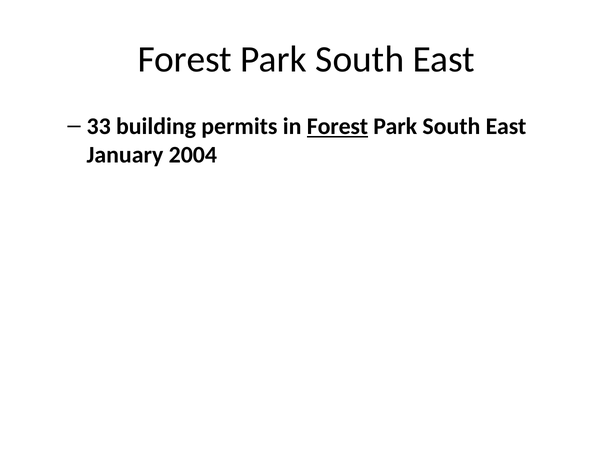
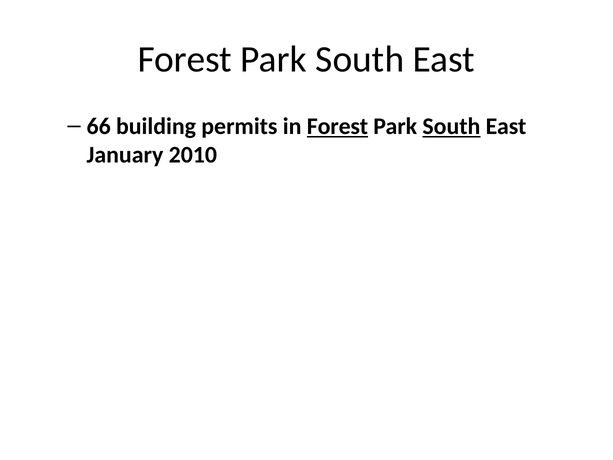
33: 33 -> 66
South at (451, 126) underline: none -> present
2004: 2004 -> 2010
